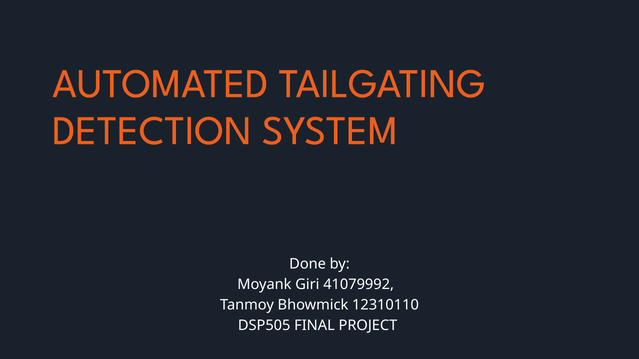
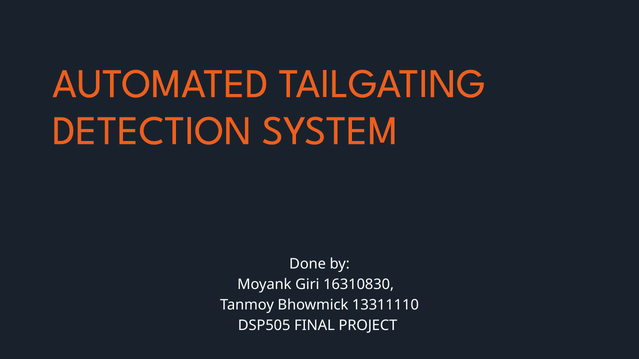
41079992: 41079992 -> 16310830
12310110: 12310110 -> 13311110
